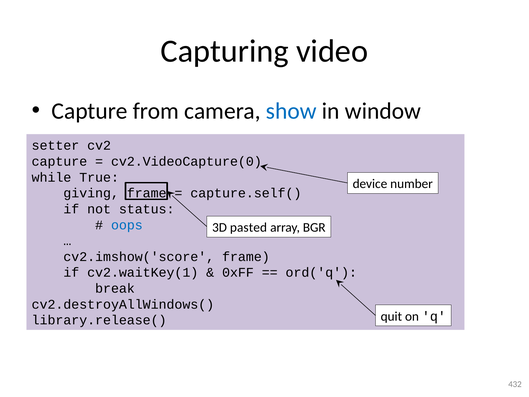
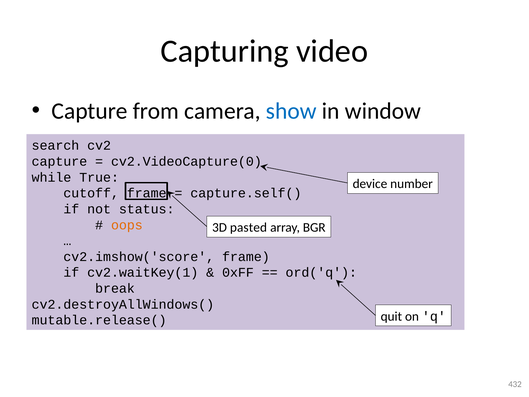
setter: setter -> search
giving: giving -> cutoff
oops colour: blue -> orange
library.release(: library.release( -> mutable.release(
